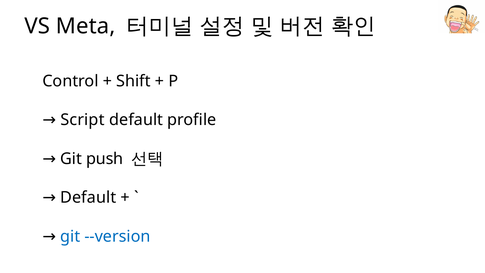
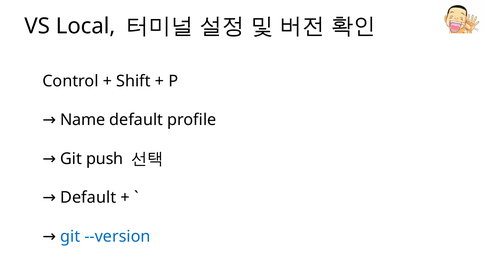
Meta: Meta -> Local
Script: Script -> Name
